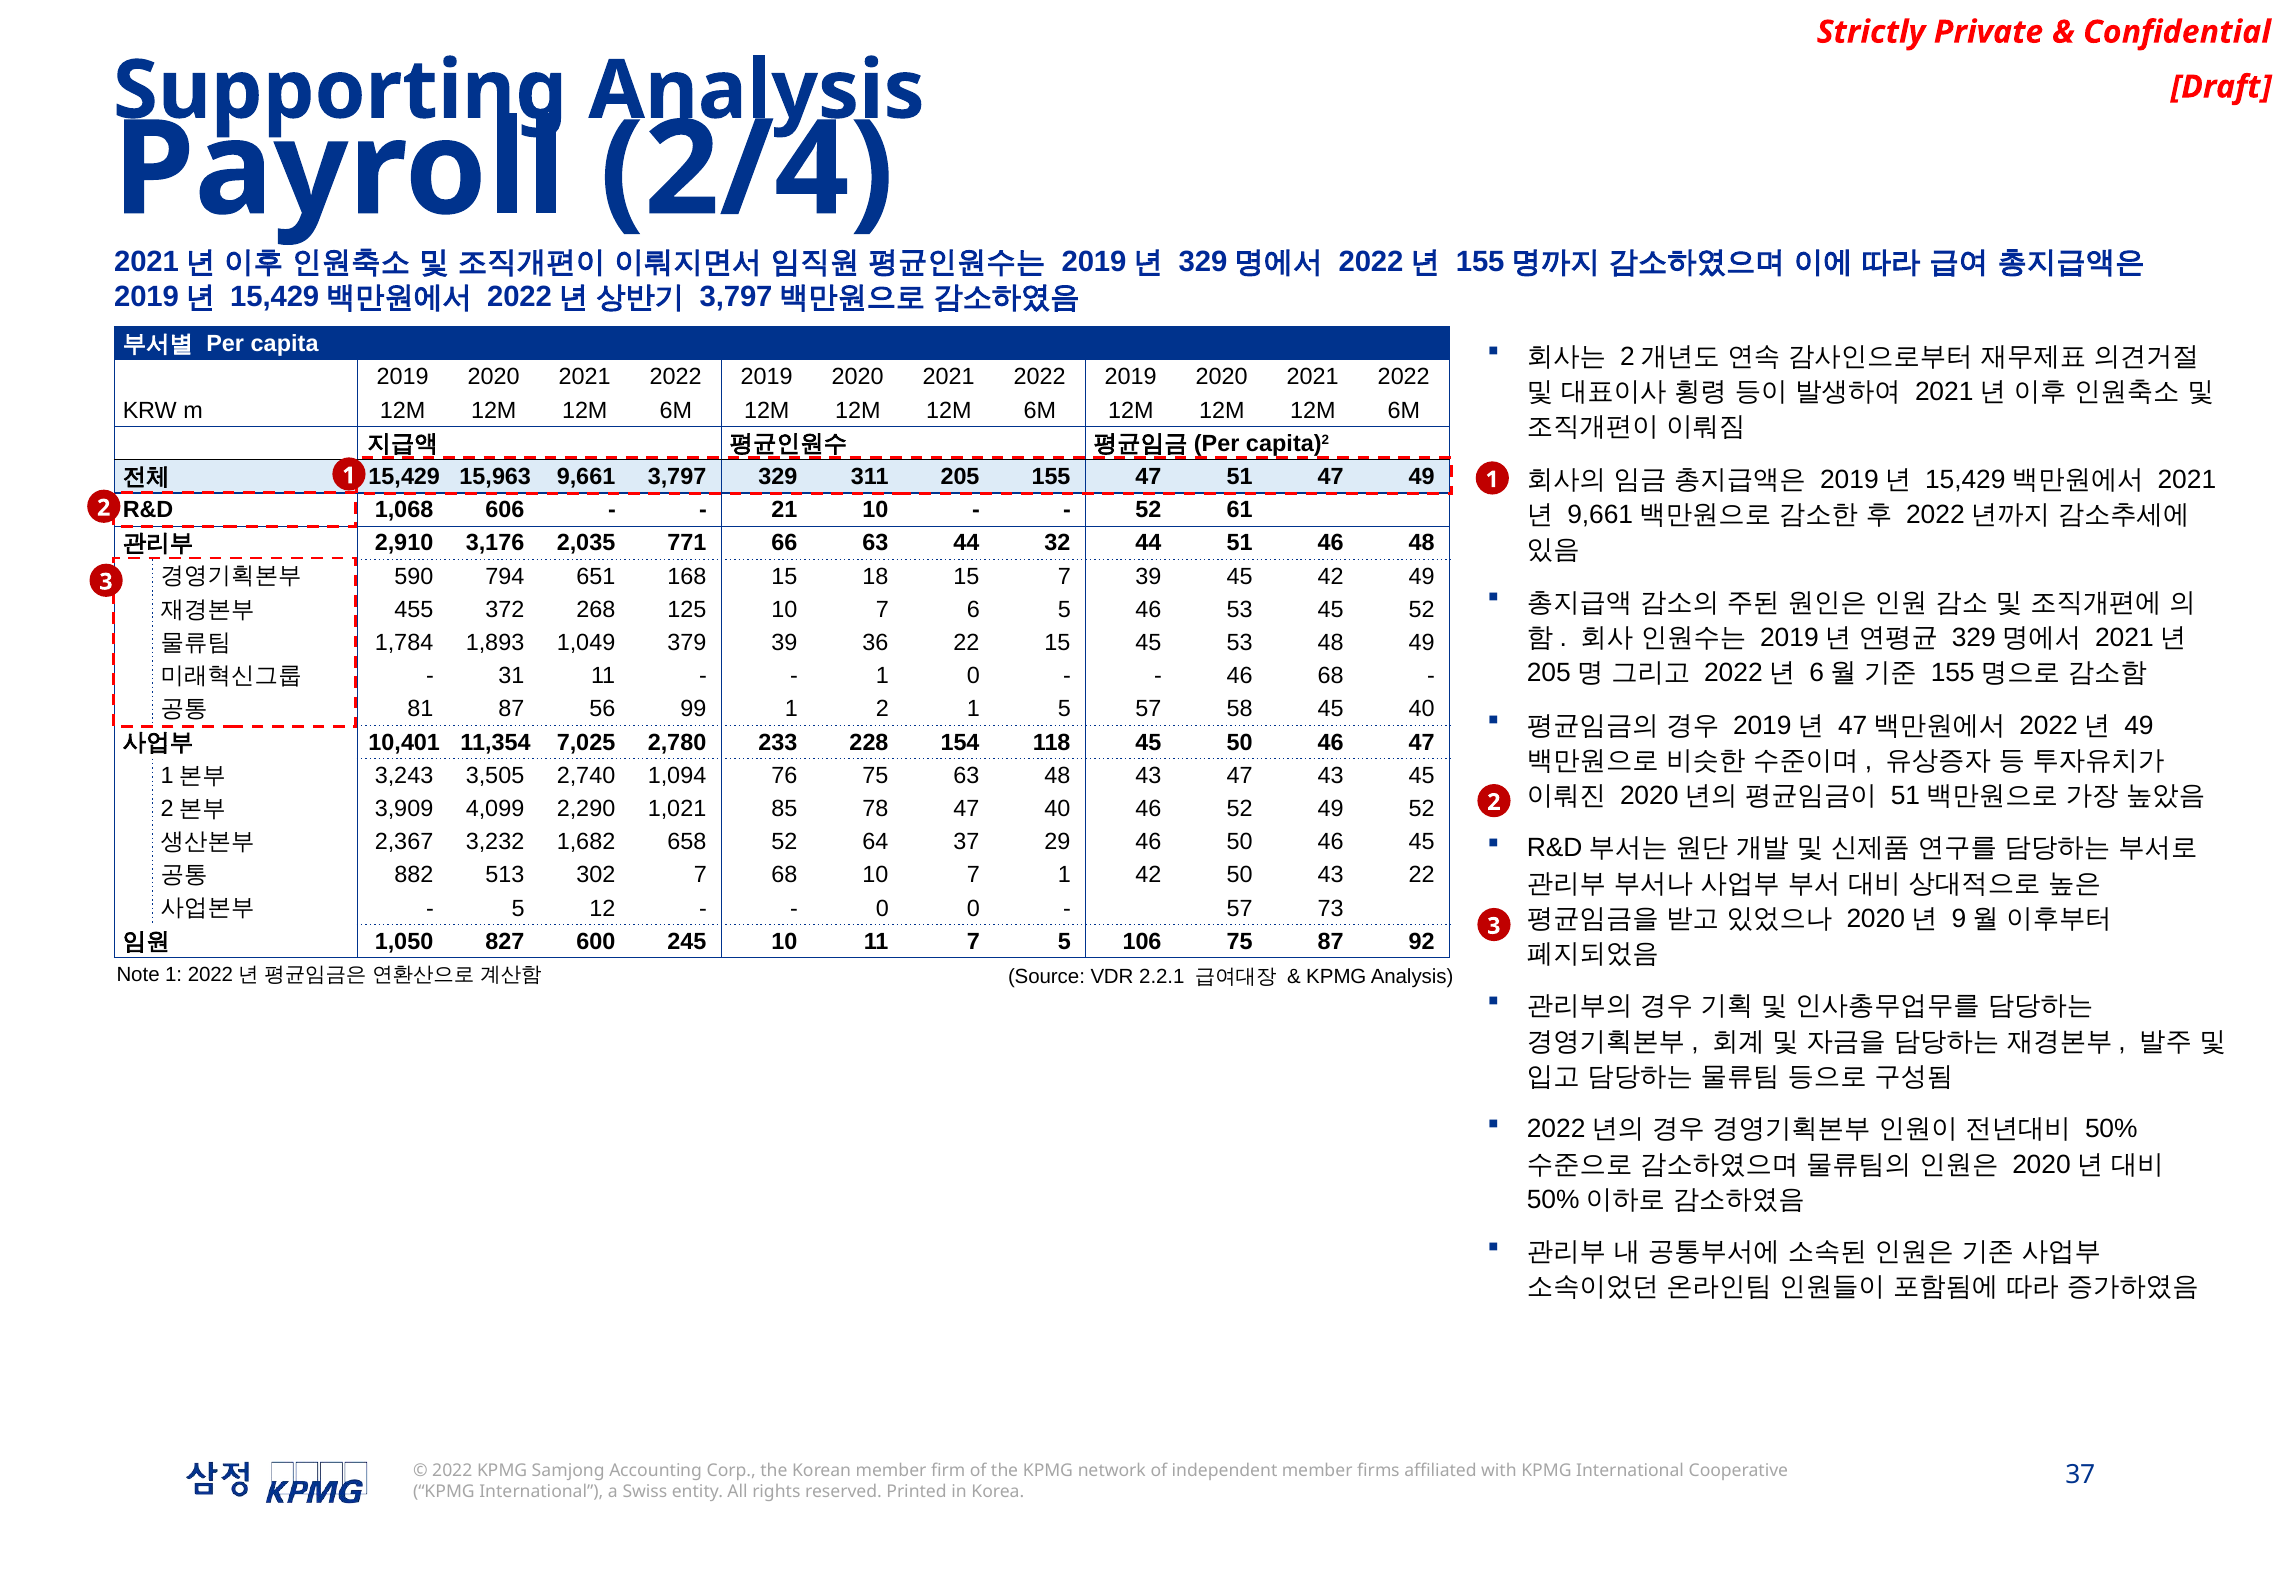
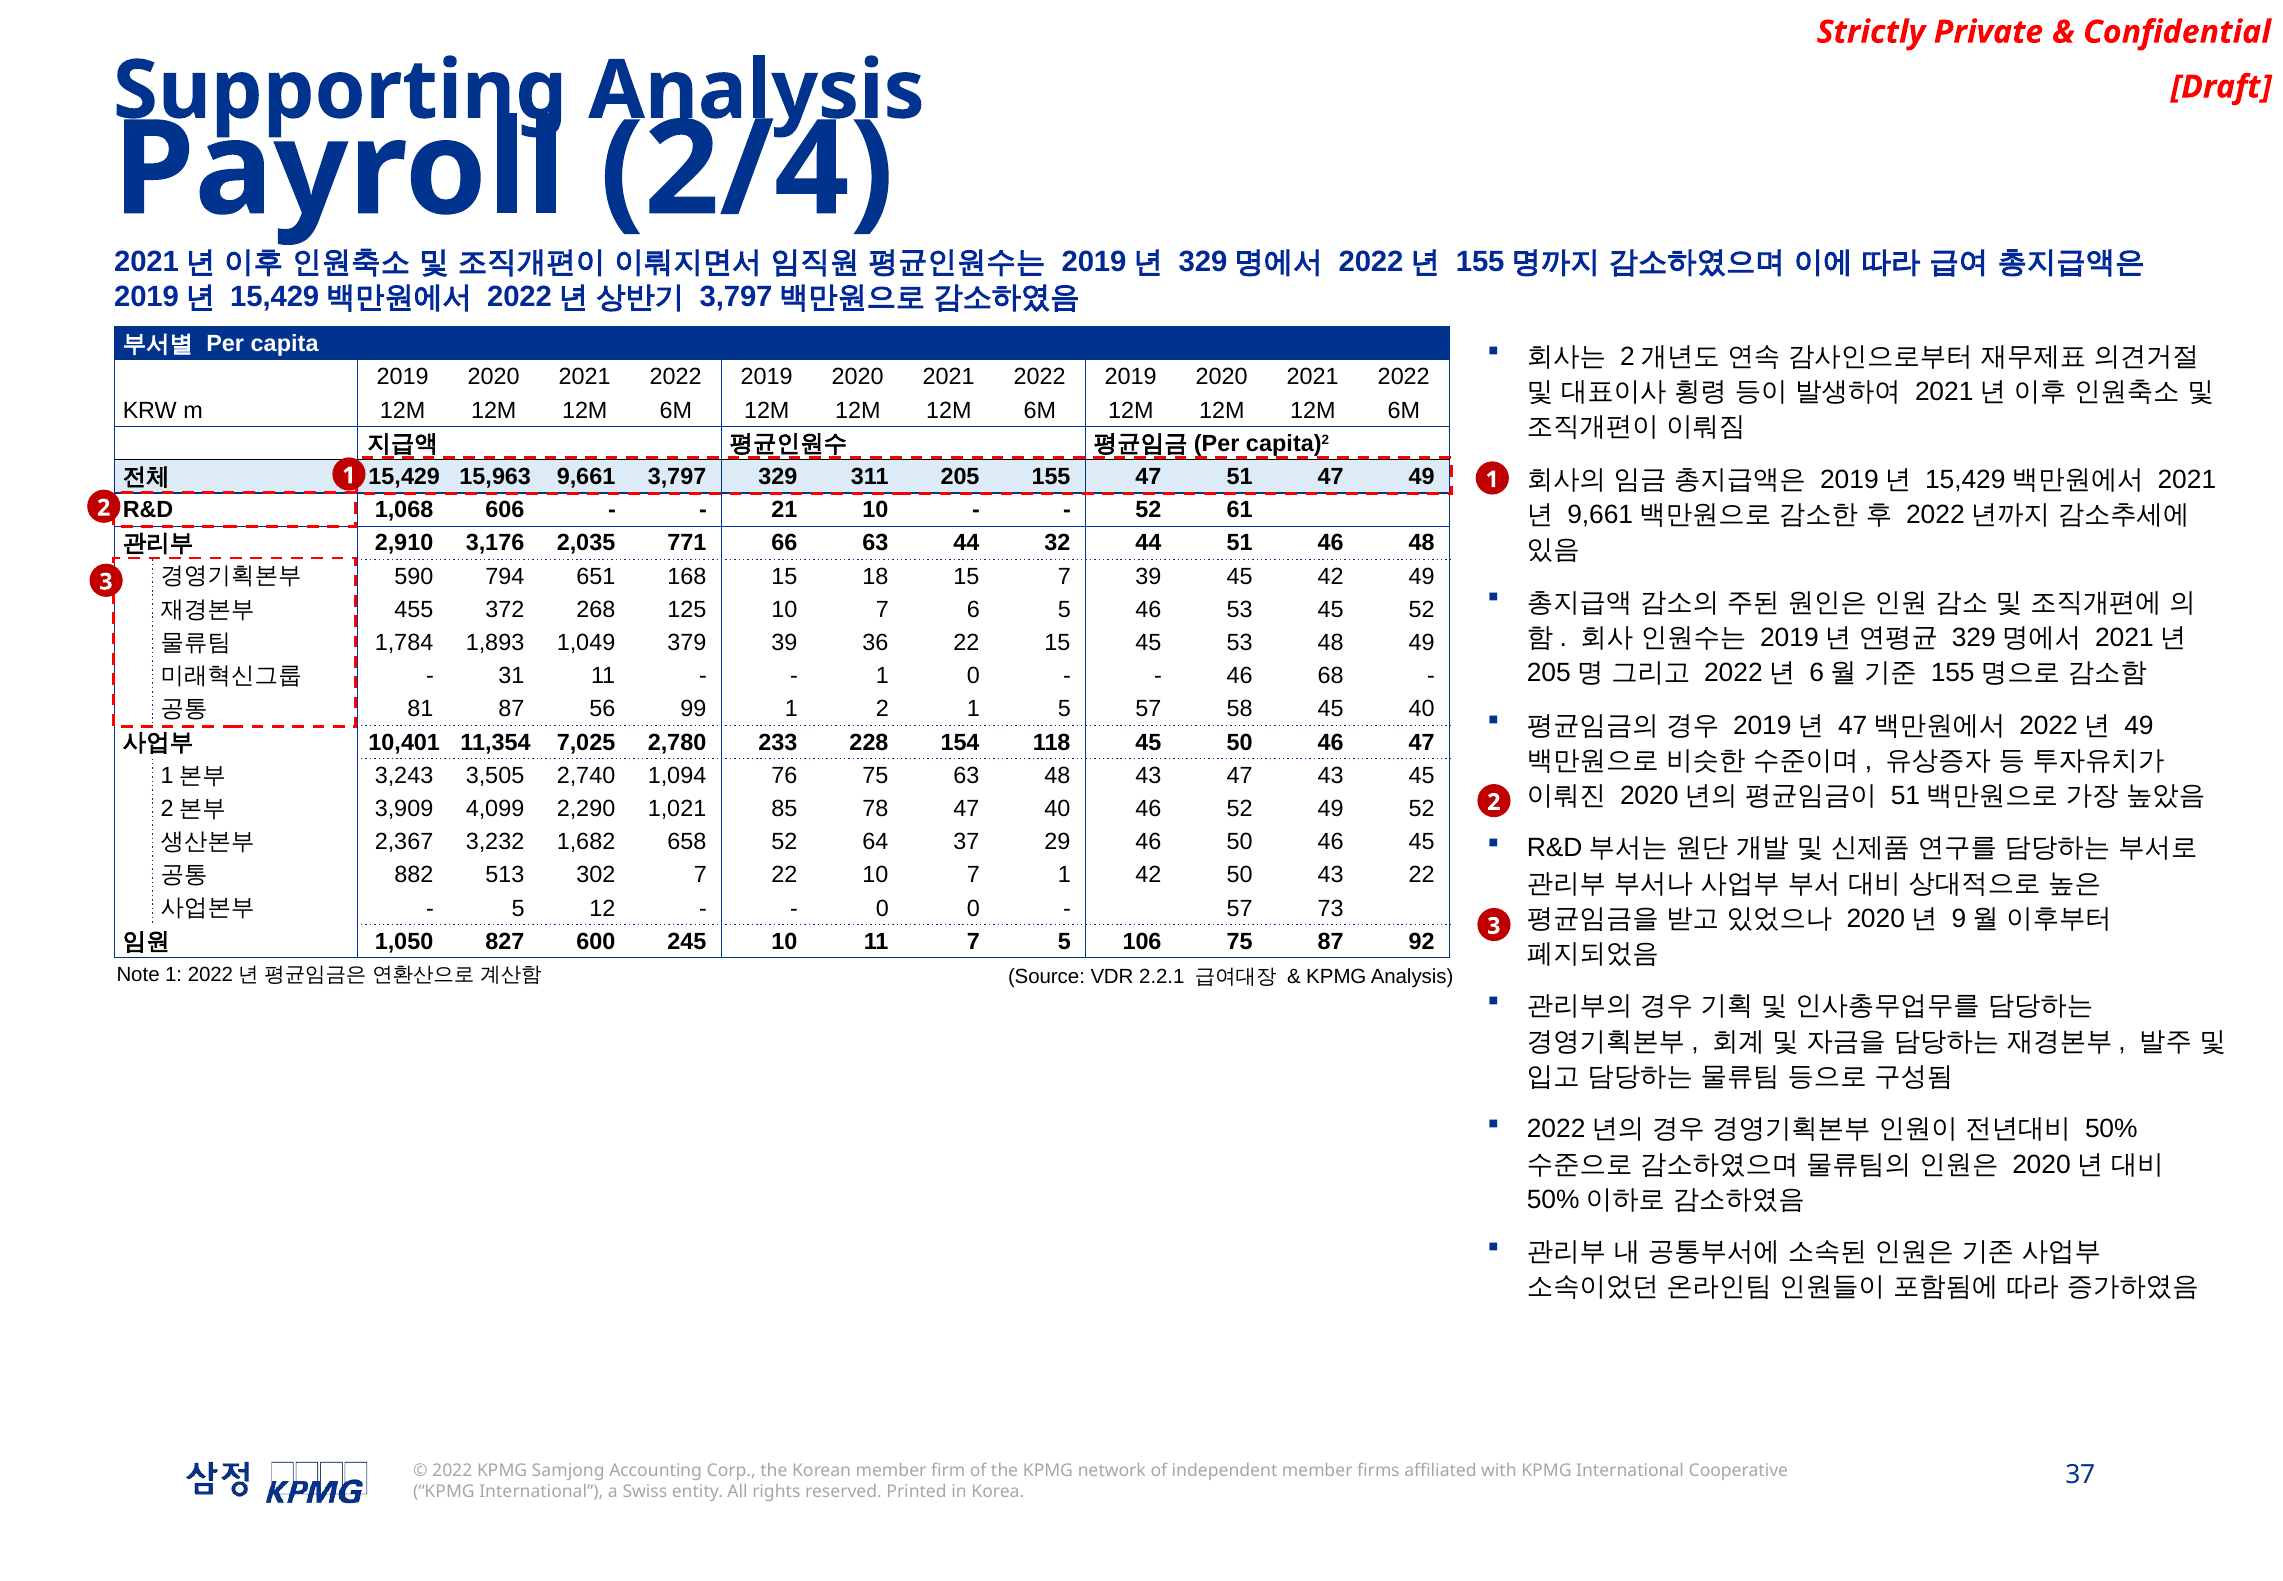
7 68: 68 -> 22
